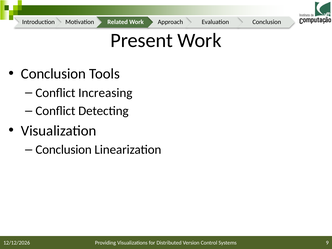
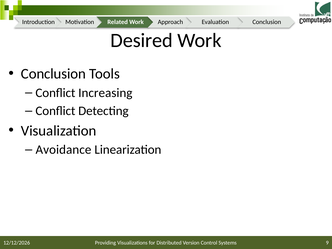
Present: Present -> Desired
Conclusion at (64, 150): Conclusion -> Avoidance
